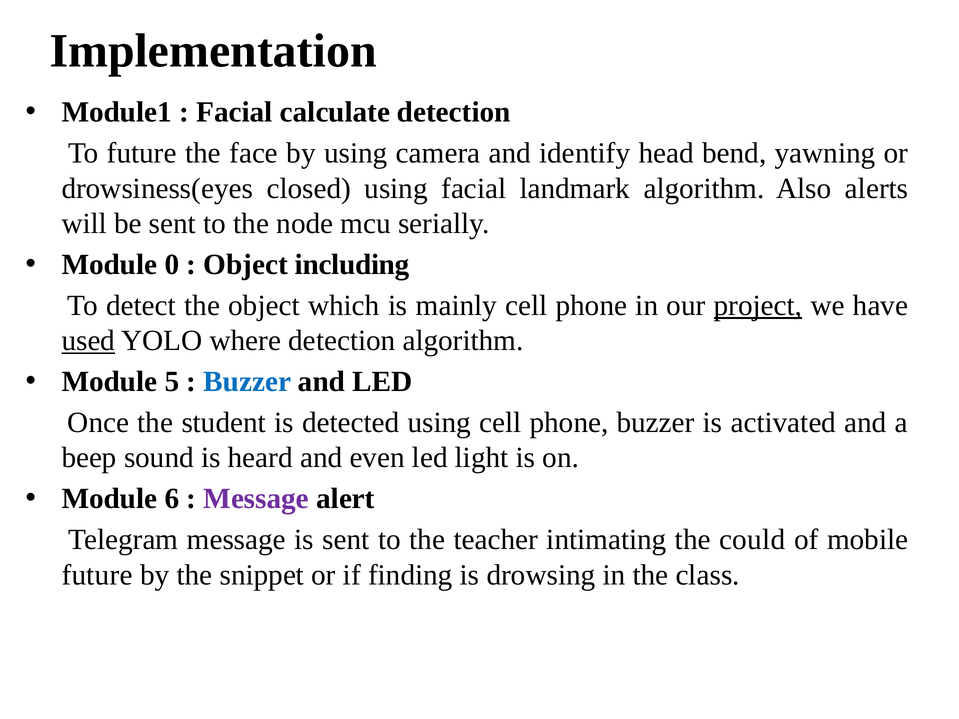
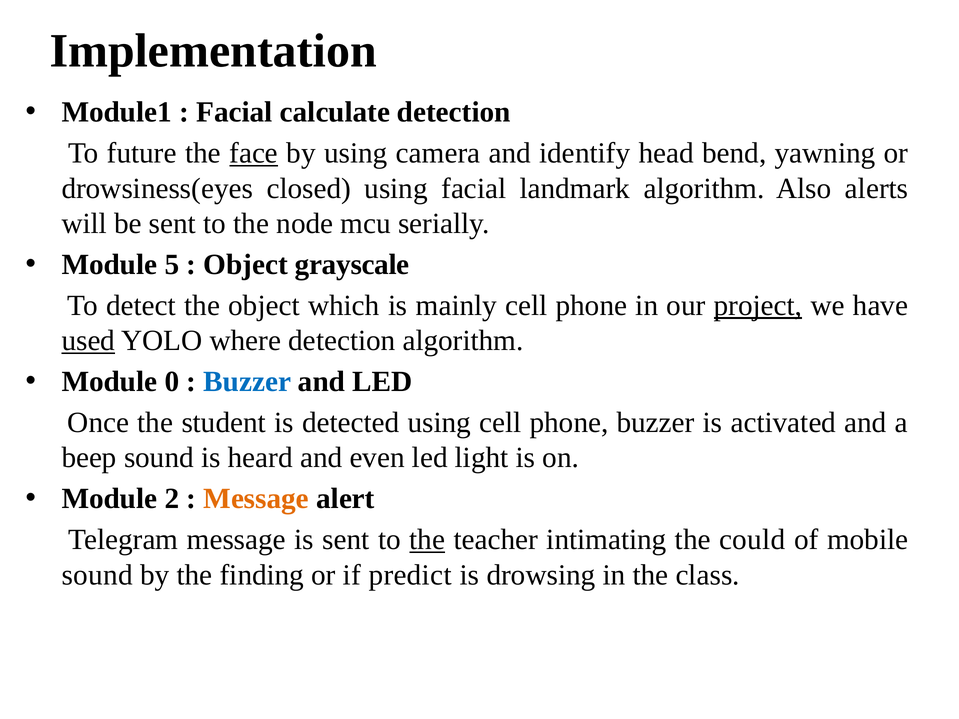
face underline: none -> present
0: 0 -> 5
including: including -> grayscale
5: 5 -> 0
6: 6 -> 2
Message at (256, 499) colour: purple -> orange
the at (427, 540) underline: none -> present
future at (97, 575): future -> sound
snippet: snippet -> finding
finding: finding -> predict
